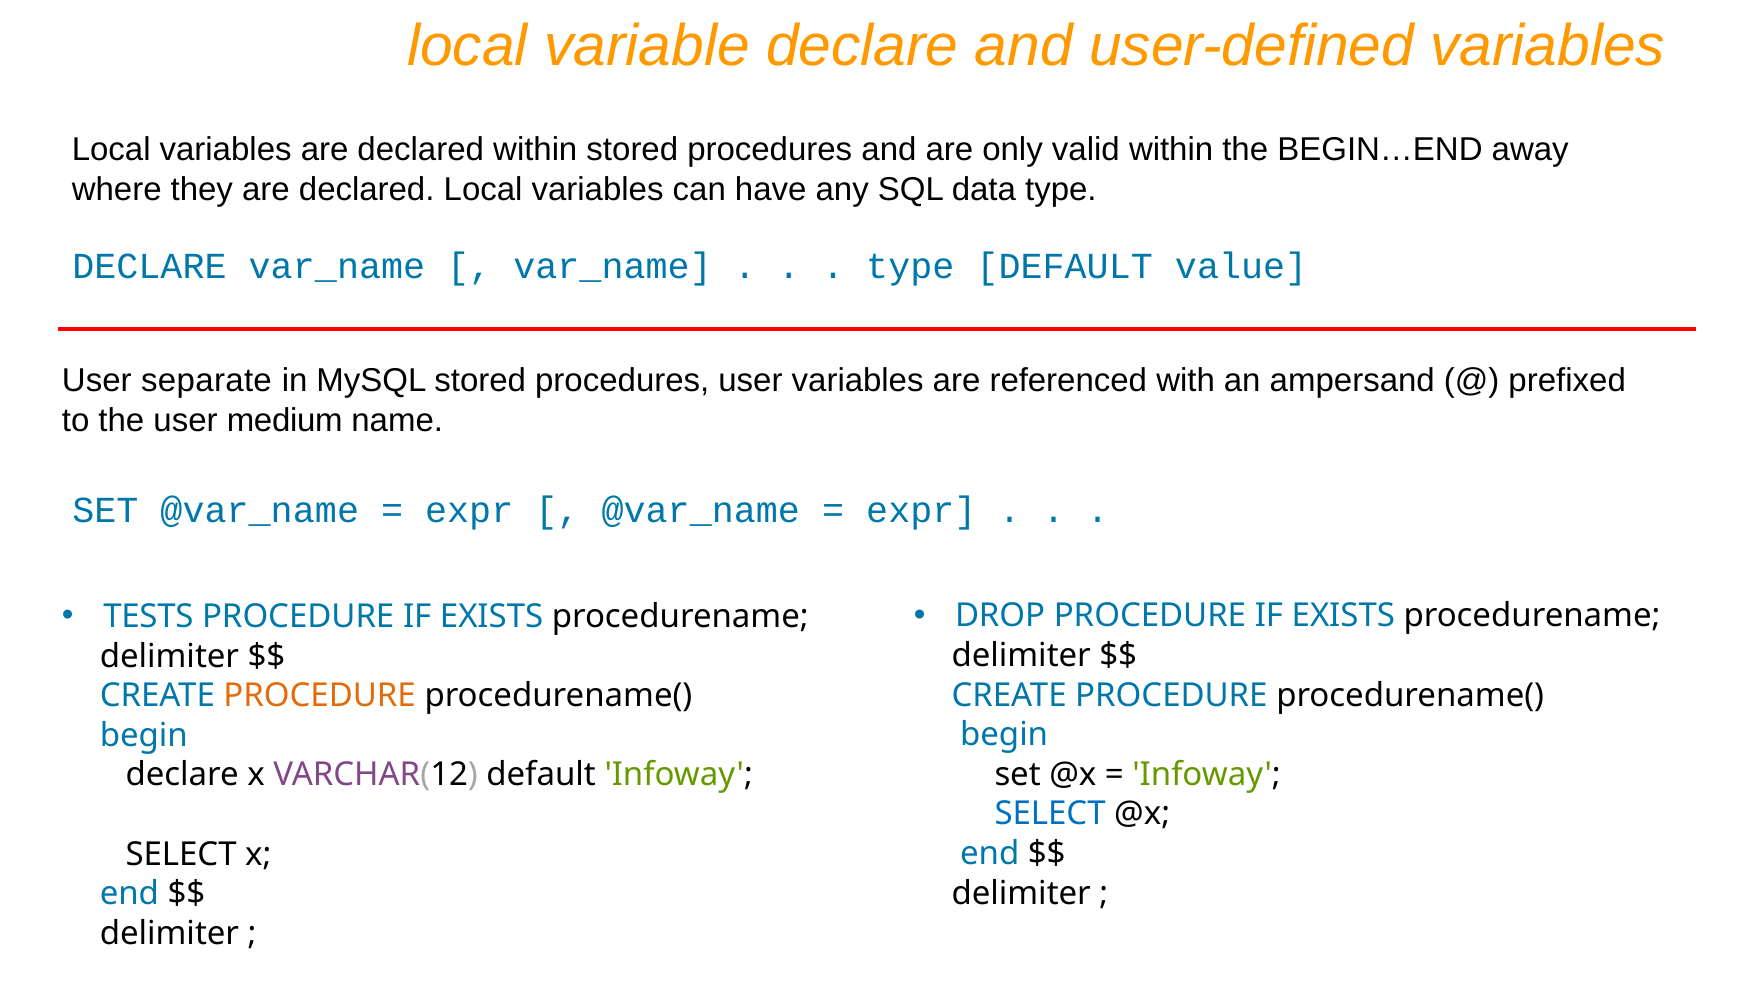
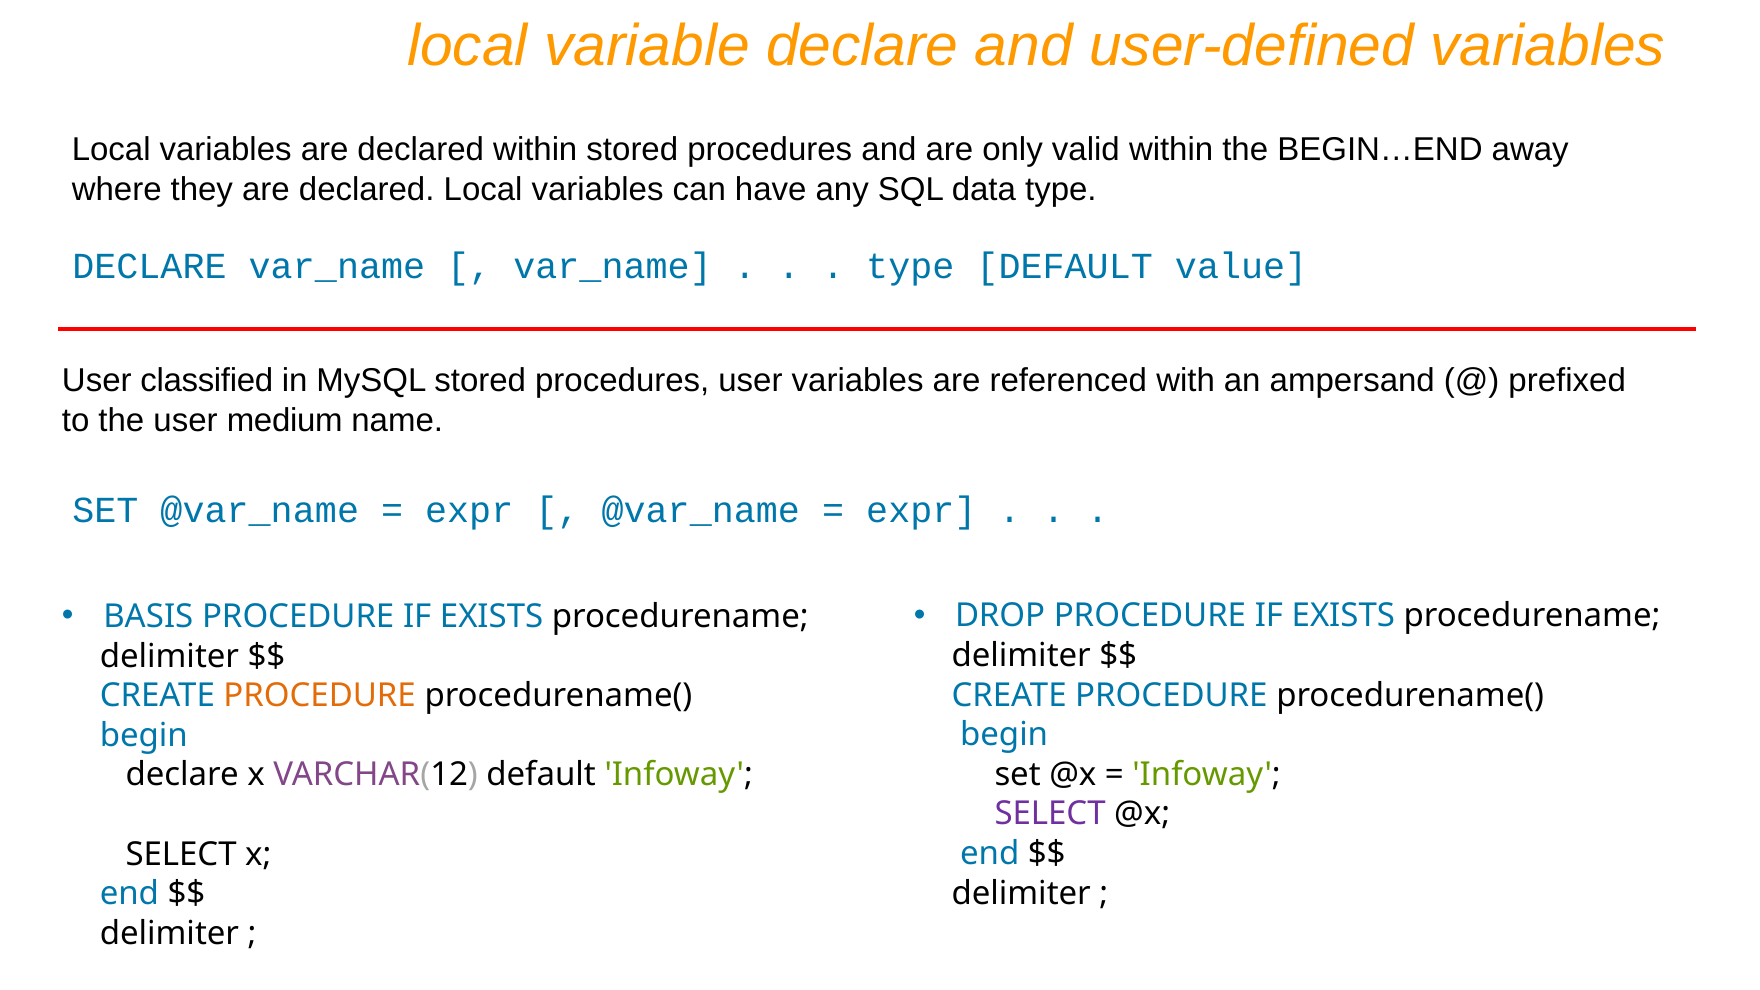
separate: separate -> classified
TESTS: TESTS -> BASIS
SELECT at (1050, 814) colour: blue -> purple
